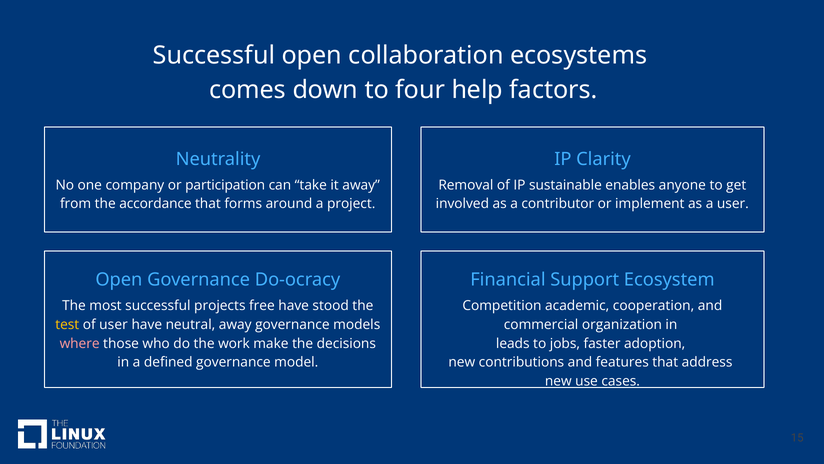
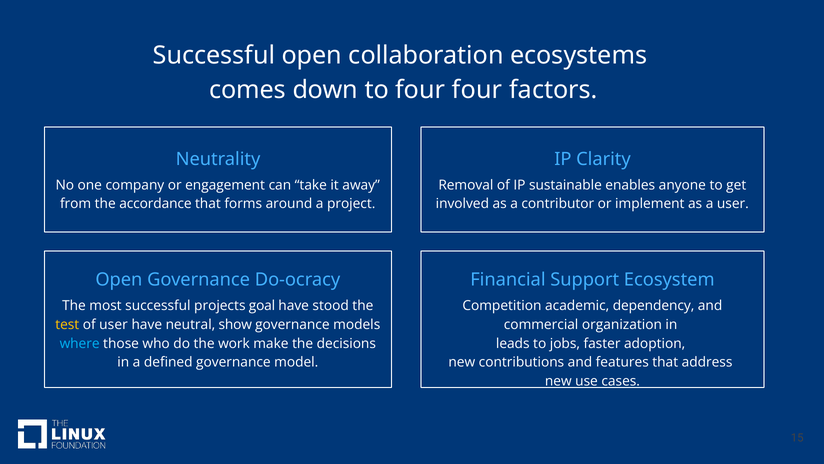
four help: help -> four
participation: participation -> engagement
free: free -> goal
cooperation: cooperation -> dependency
neutral away: away -> show
where colour: pink -> light blue
